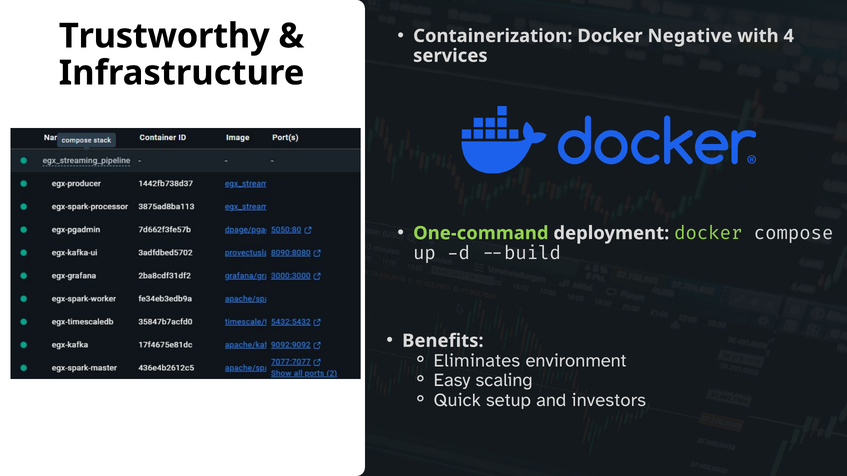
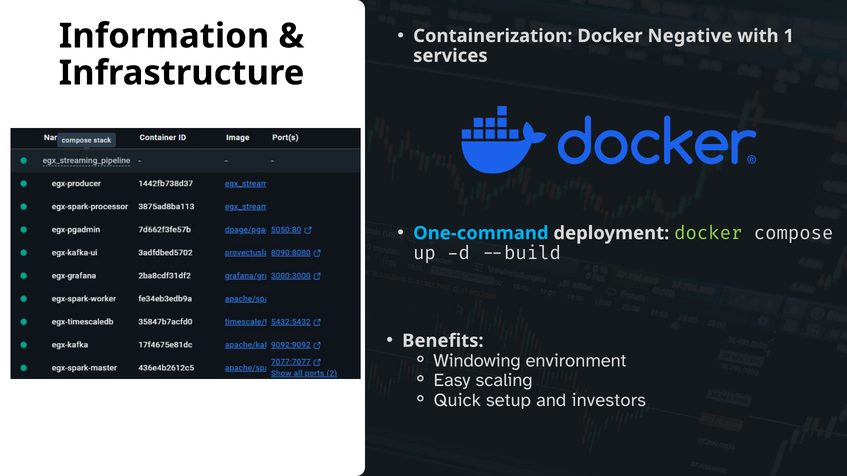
4: 4 -> 1
Trustworthy: Trustworthy -> Information
One-command colour: light green -> light blue
Eliminates: Eliminates -> Windowing
